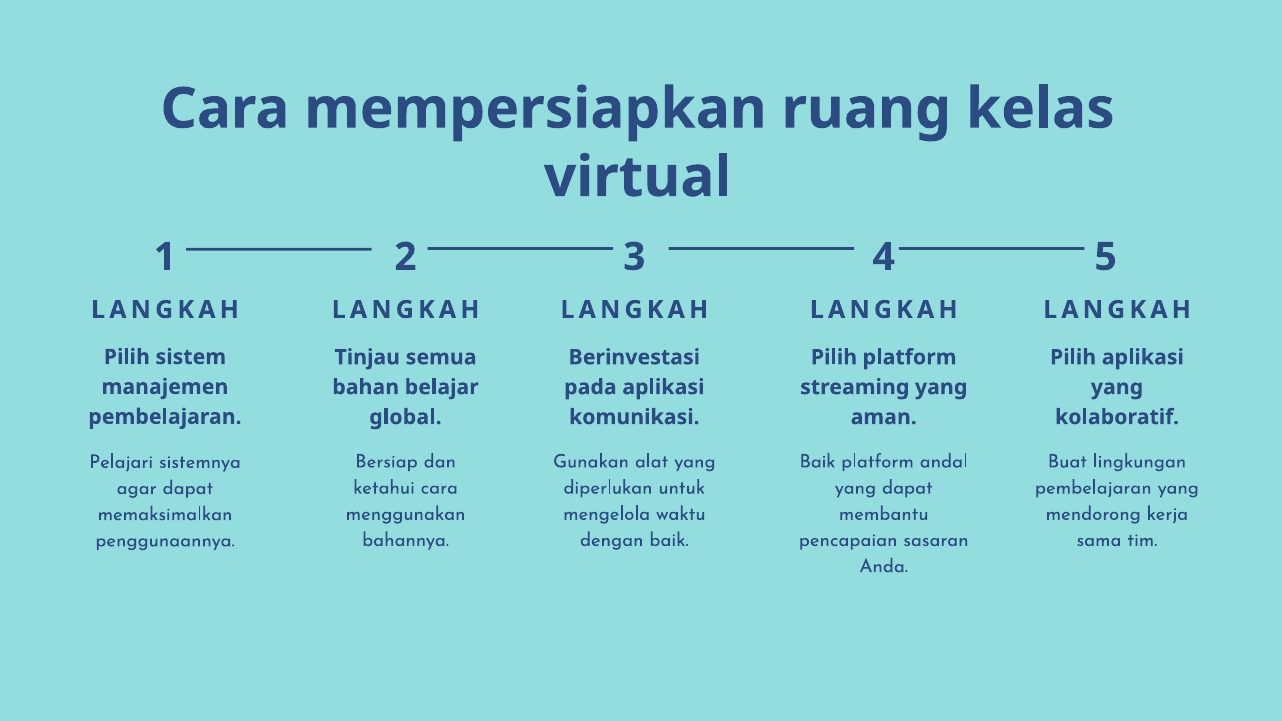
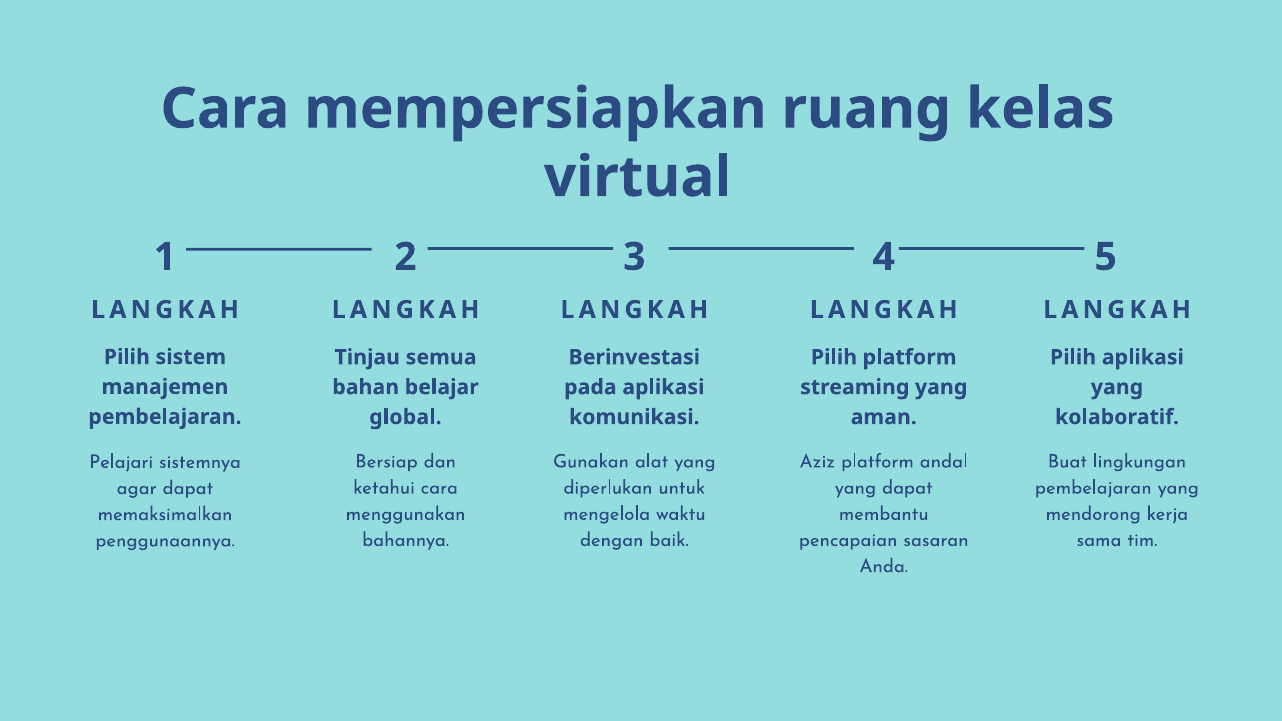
Baik at (817, 461): Baik -> Aziz
